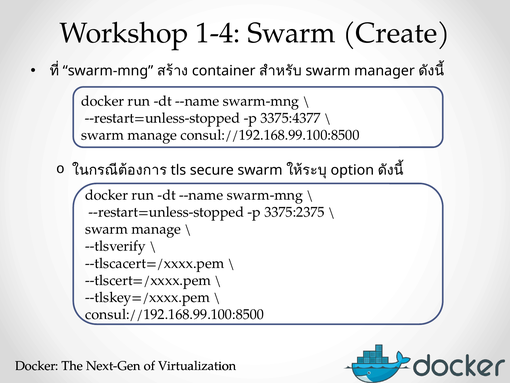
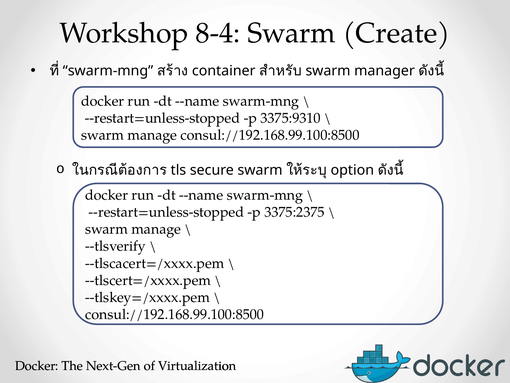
1-4: 1-4 -> 8-4
3375:4377: 3375:4377 -> 3375:9310
